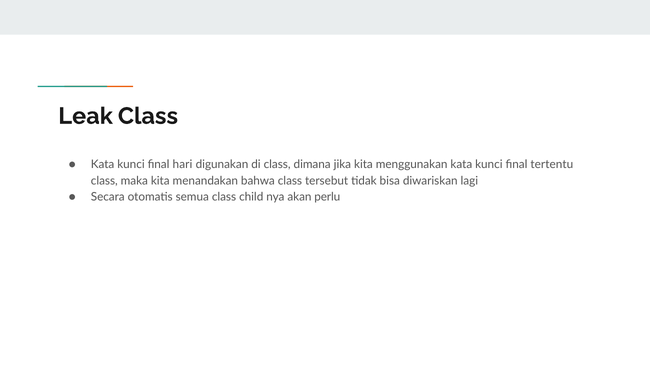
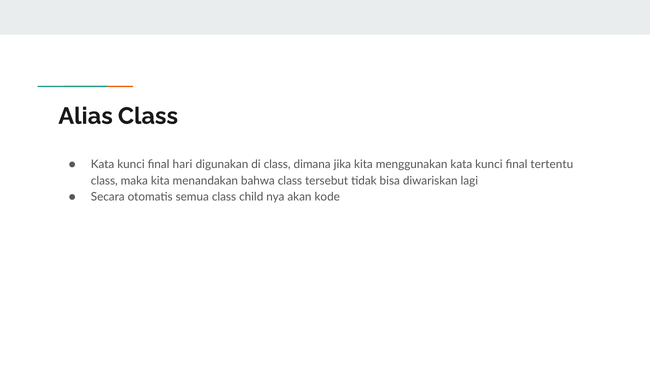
Leak: Leak -> Alias
perlu: perlu -> kode
